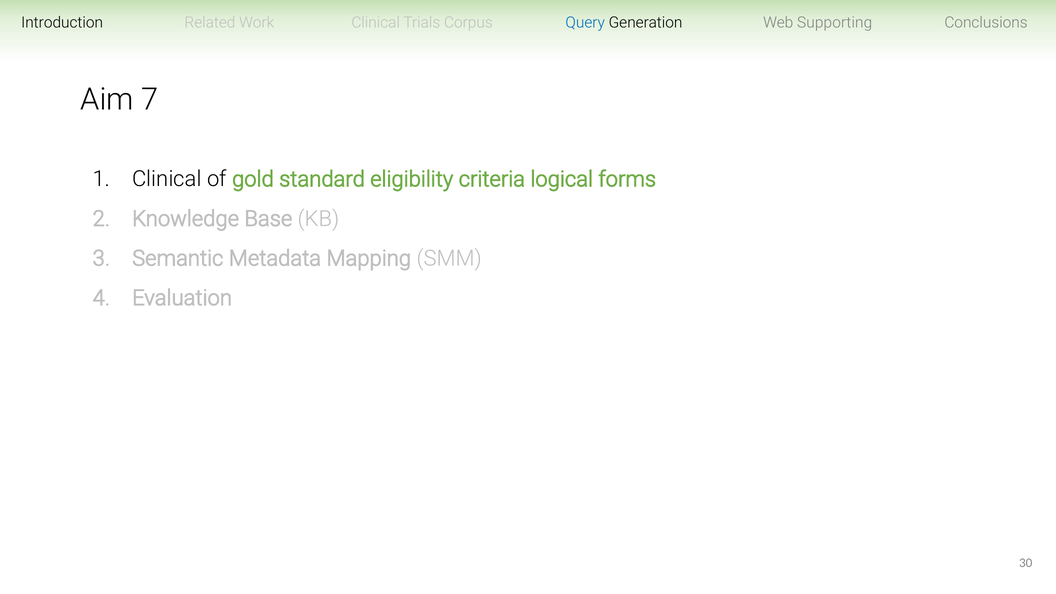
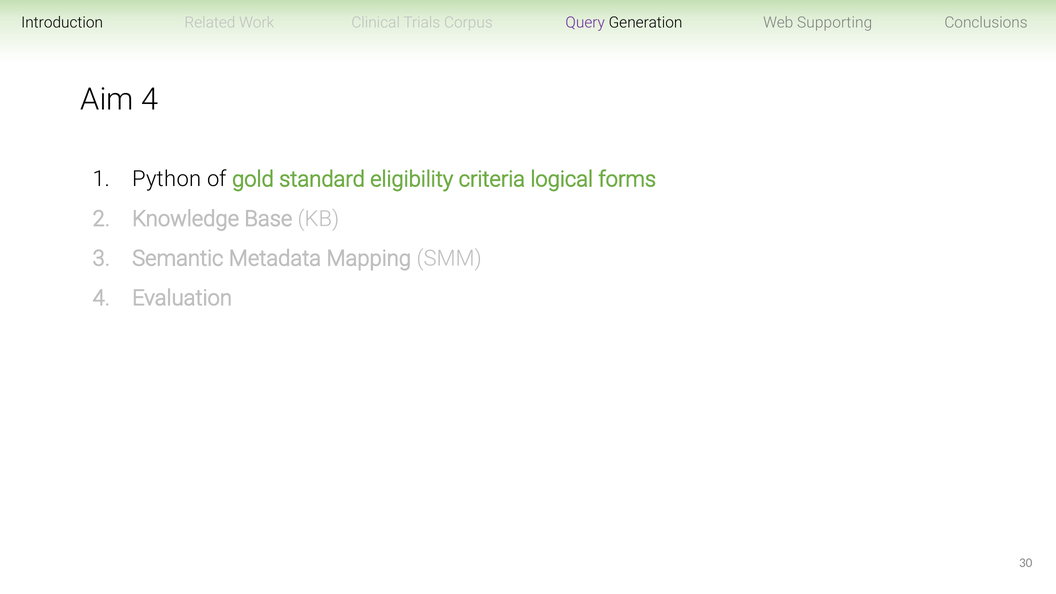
Query colour: blue -> purple
Aim 7: 7 -> 4
Clinical at (167, 179): Clinical -> Python
